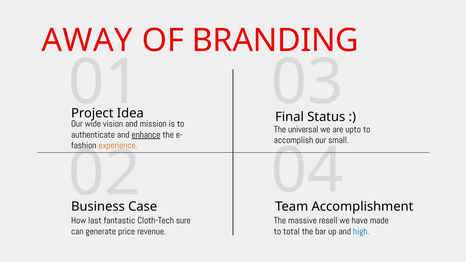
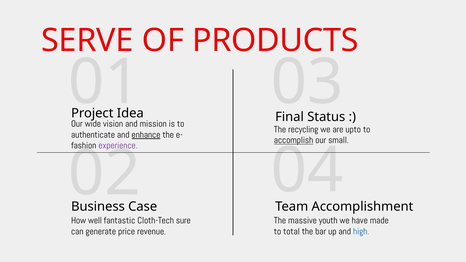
AWAY: AWAY -> SERVE
BRANDING: BRANDING -> PRODUCTS
universal: universal -> recycling
accomplish underline: none -> present
experience colour: orange -> purple
last: last -> well
resell: resell -> youth
